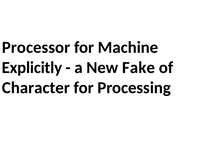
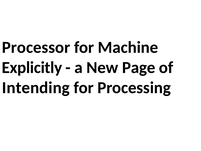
Fake: Fake -> Page
Character: Character -> Intending
